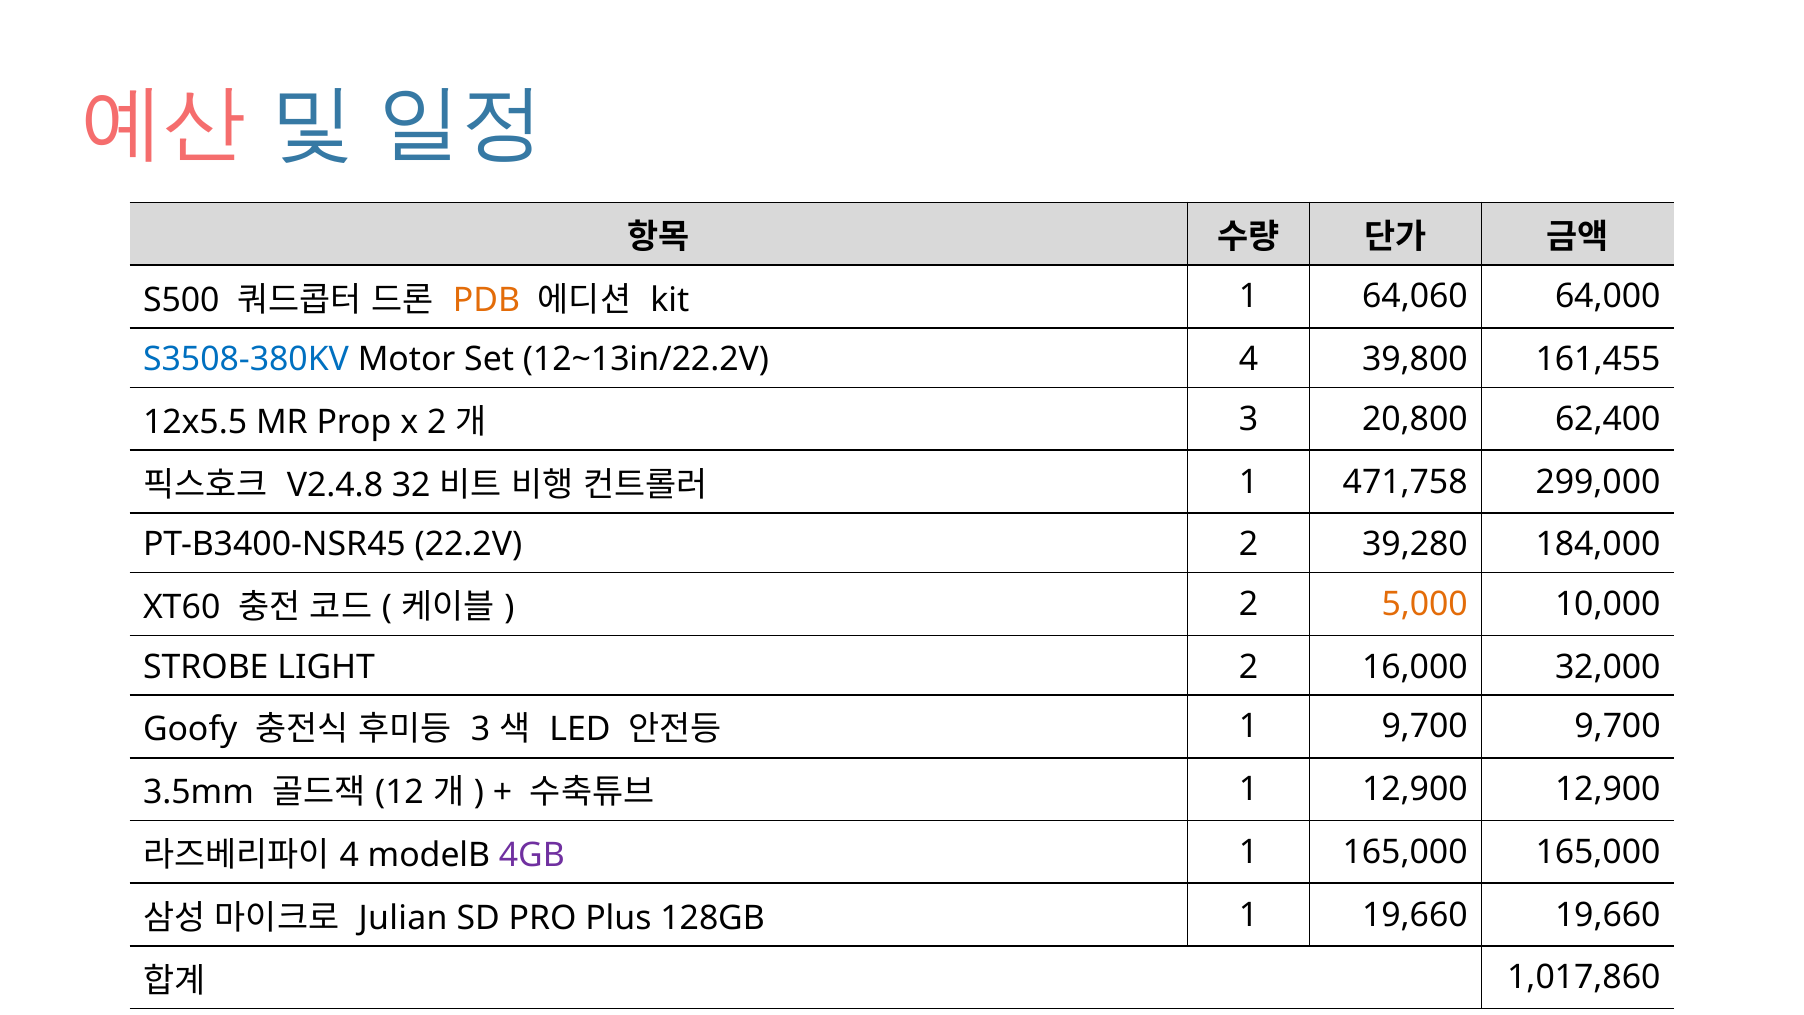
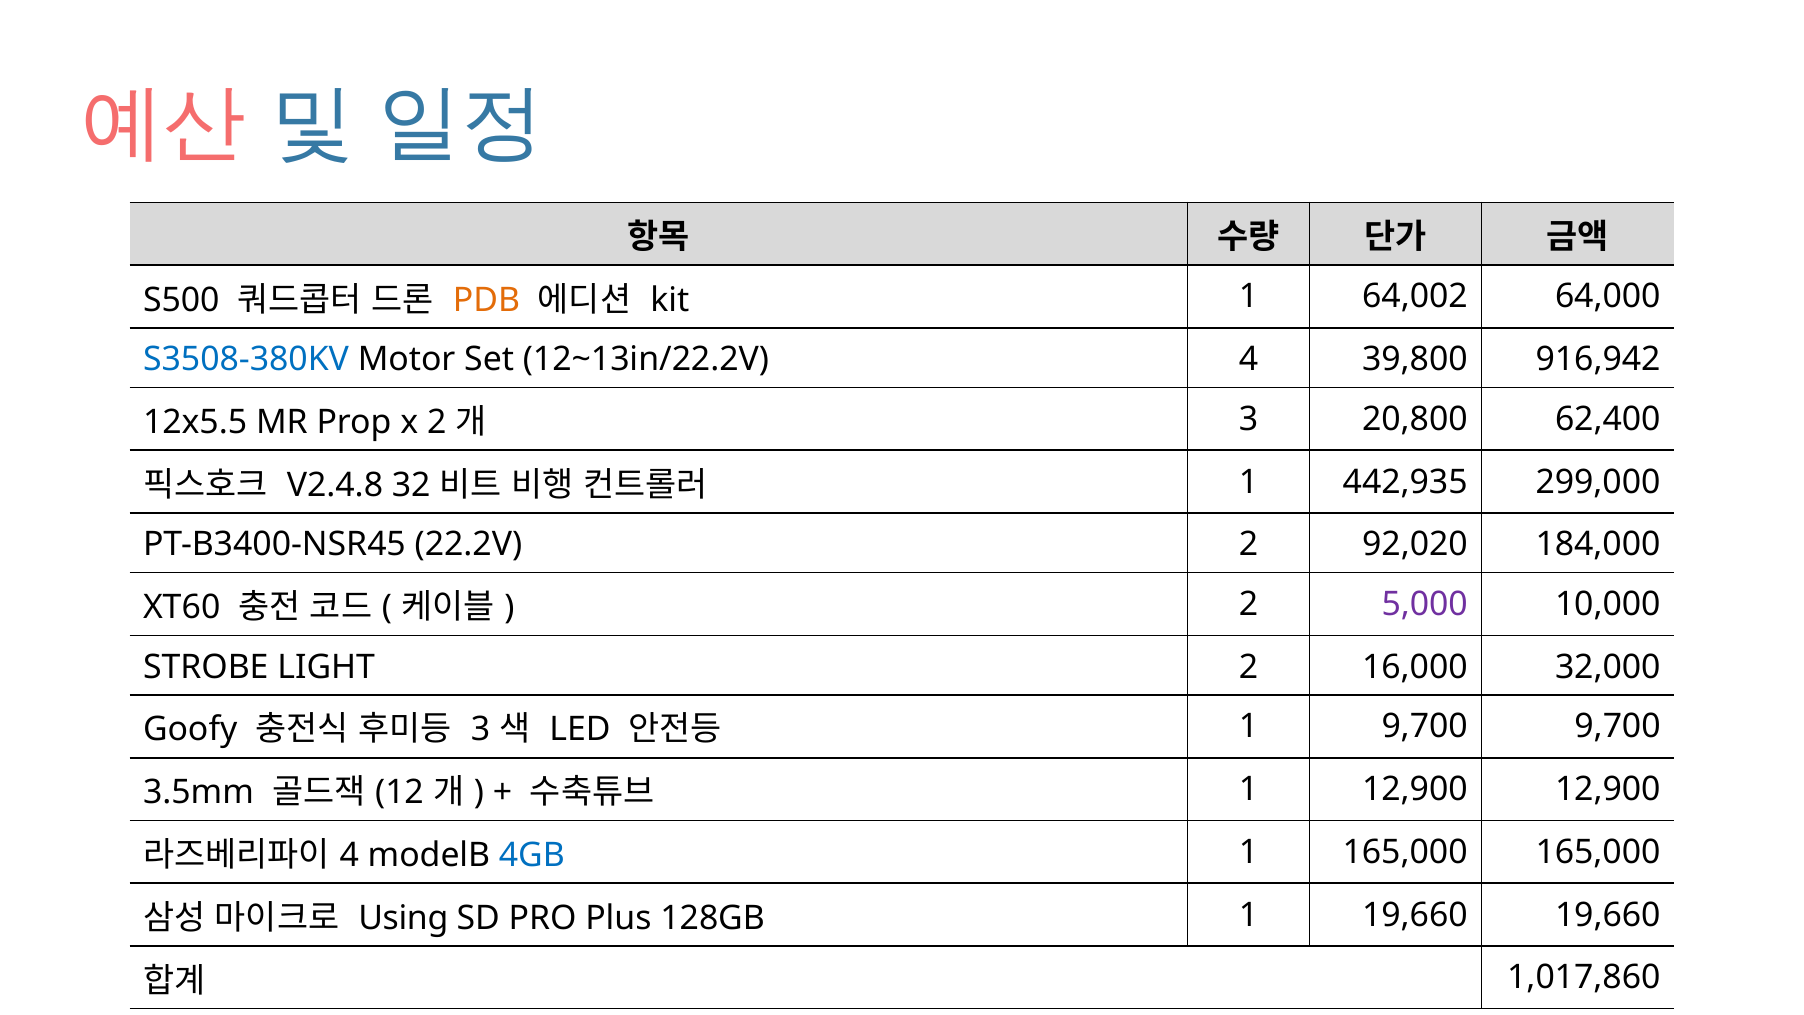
64,060: 64,060 -> 64,002
161,455: 161,455 -> 916,942
471,758: 471,758 -> 442,935
39,280: 39,280 -> 92,020
5,000 colour: orange -> purple
4GB colour: purple -> blue
Julian: Julian -> Using
